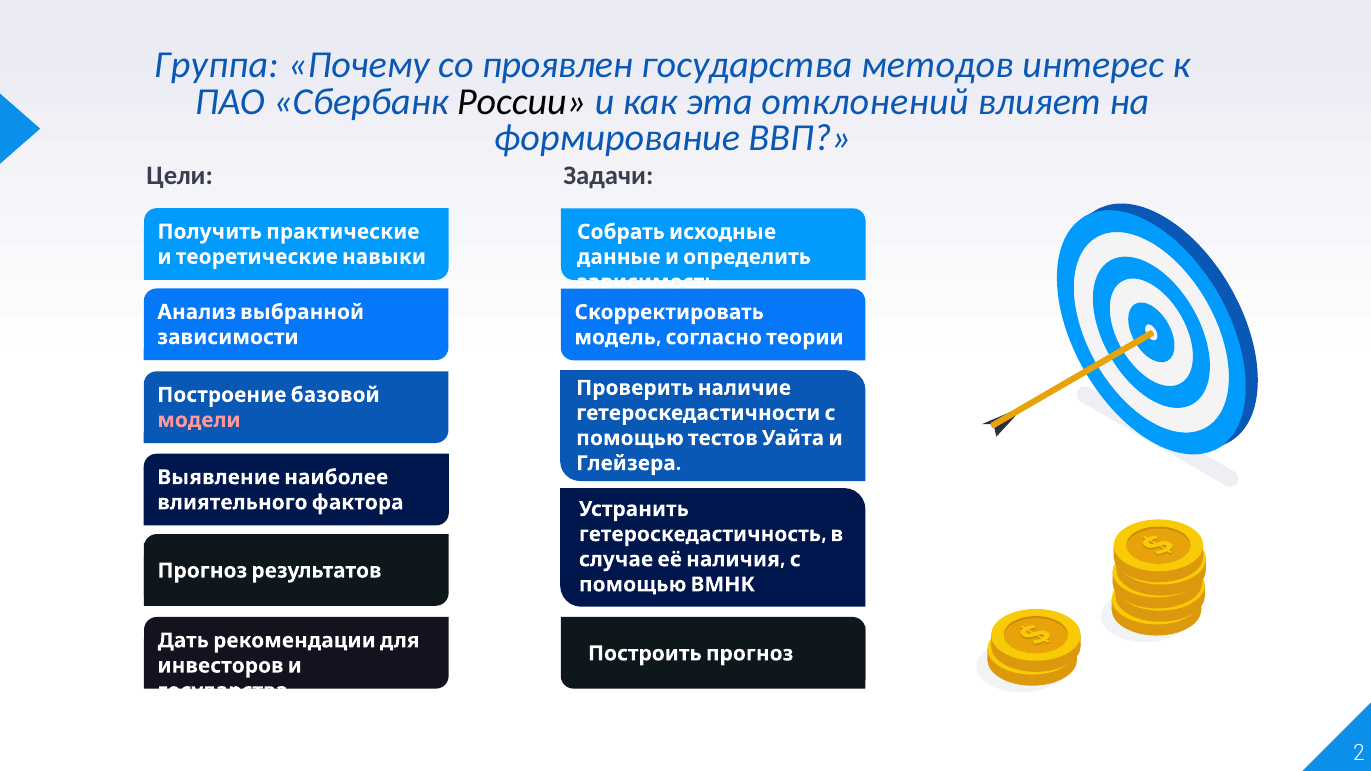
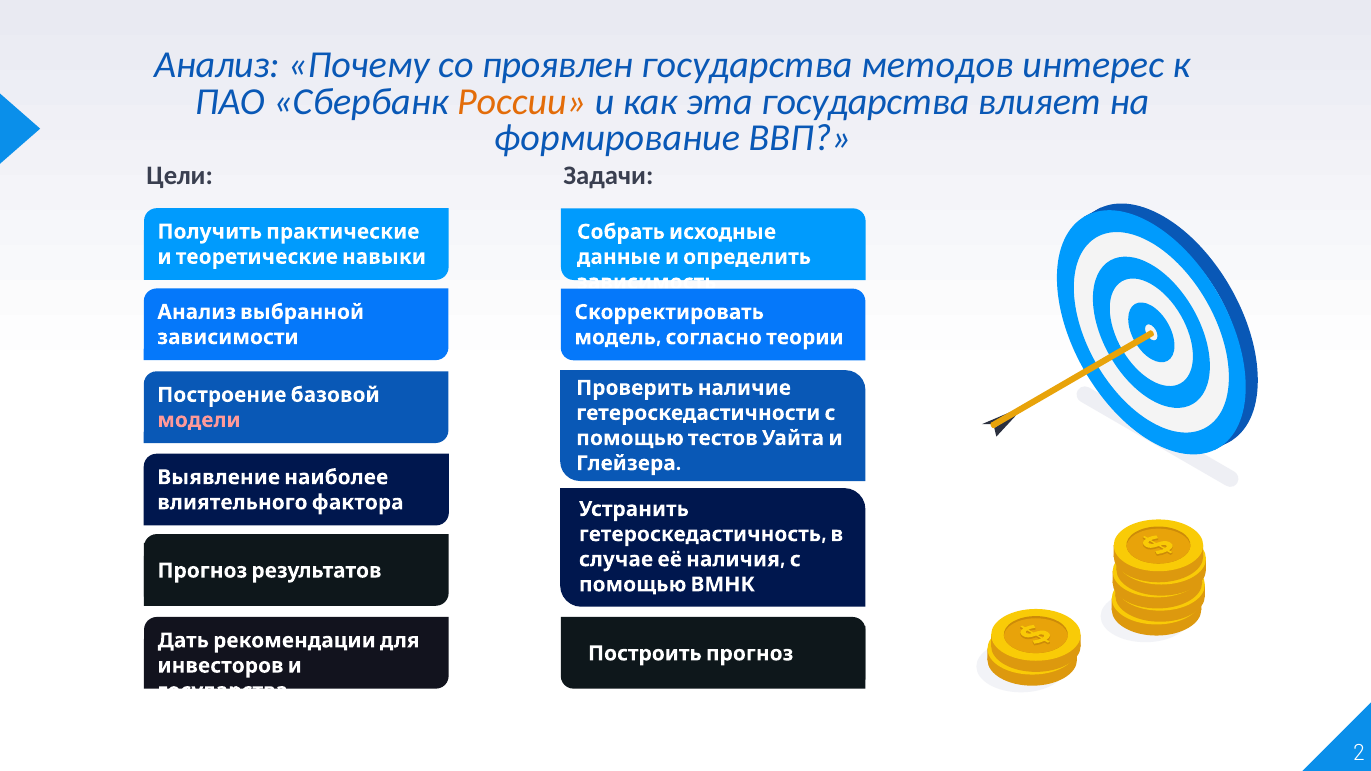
Группа: Группа -> Анализ
России colour: black -> orange
эта отклонений: отклонений -> государства
